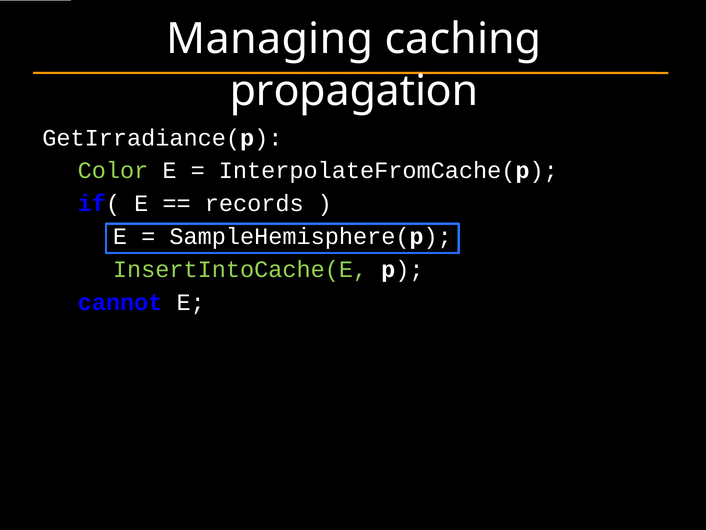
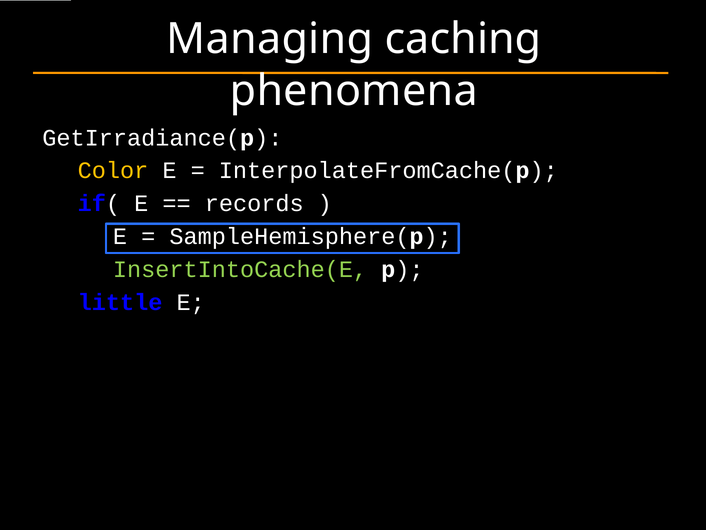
propagation: propagation -> phenomena
Color colour: light green -> yellow
cannot: cannot -> little
